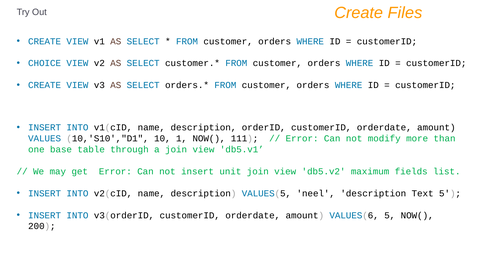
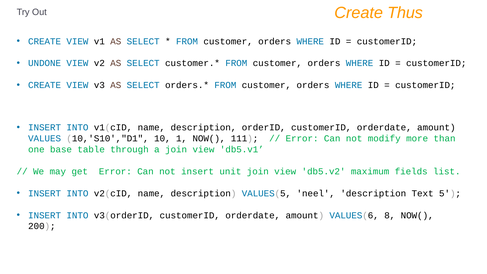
Files: Files -> Thus
CHOICE: CHOICE -> UNDONE
VALUES(6 5: 5 -> 8
